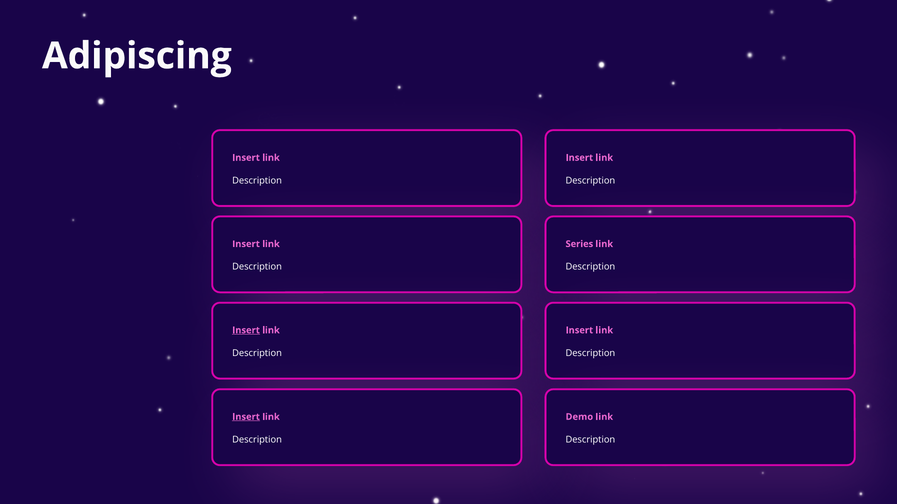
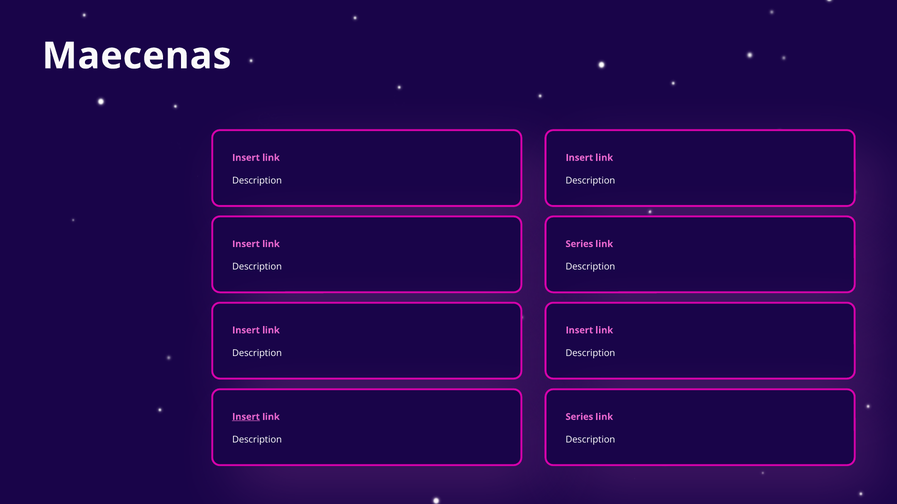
Adipiscing: Adipiscing -> Maecenas
Insert at (246, 331) underline: present -> none
Demo at (579, 417): Demo -> Series
